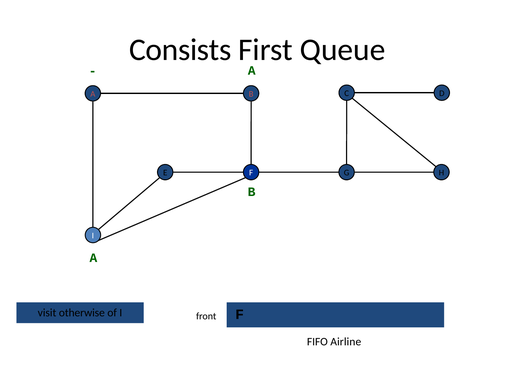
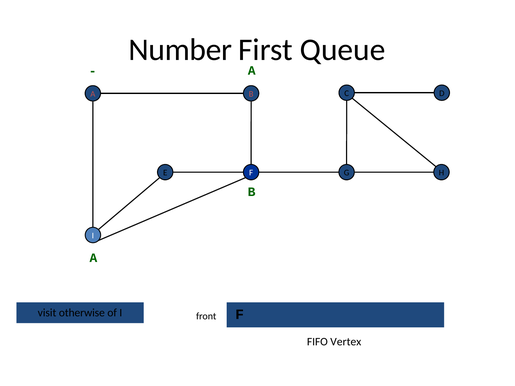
Consists: Consists -> Number
Airline: Airline -> Vertex
